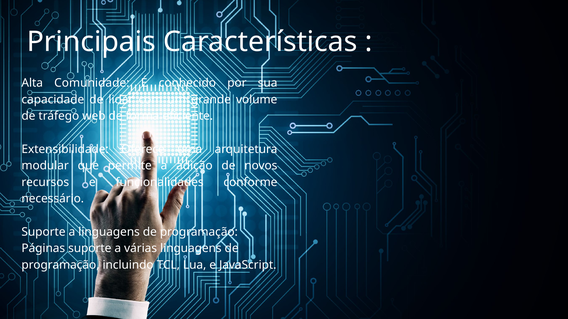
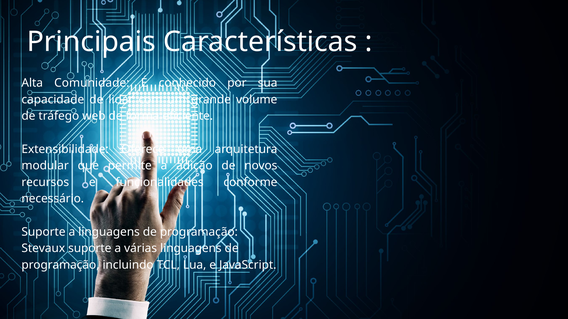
Páginas: Páginas -> Stevaux
